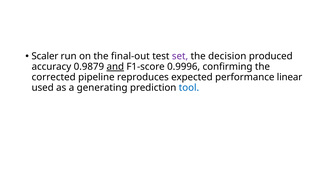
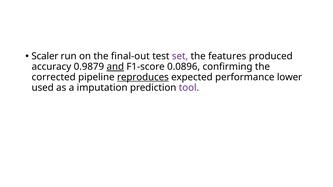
decision: decision -> features
0.9996: 0.9996 -> 0.0896
reproduces underline: none -> present
linear: linear -> lower
generating: generating -> imputation
tool colour: blue -> purple
